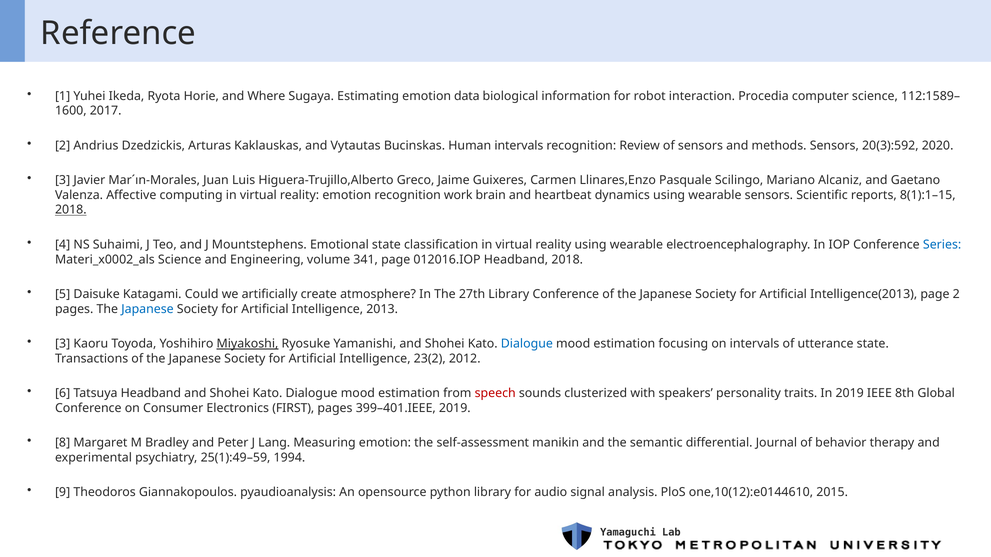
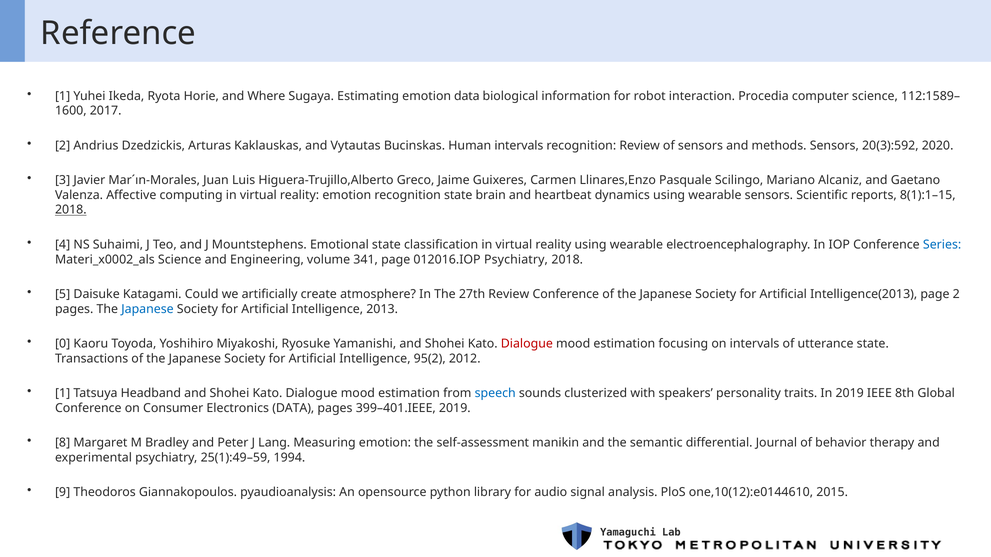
recognition work: work -> state
012016.IOP Headband: Headband -> Psychiatry
27th Library: Library -> Review
3 at (63, 344): 3 -> 0
Miyakoshi underline: present -> none
Dialogue at (527, 344) colour: blue -> red
23(2: 23(2 -> 95(2
6 at (63, 393): 6 -> 1
speech colour: red -> blue
Electronics FIRST: FIRST -> DATA
